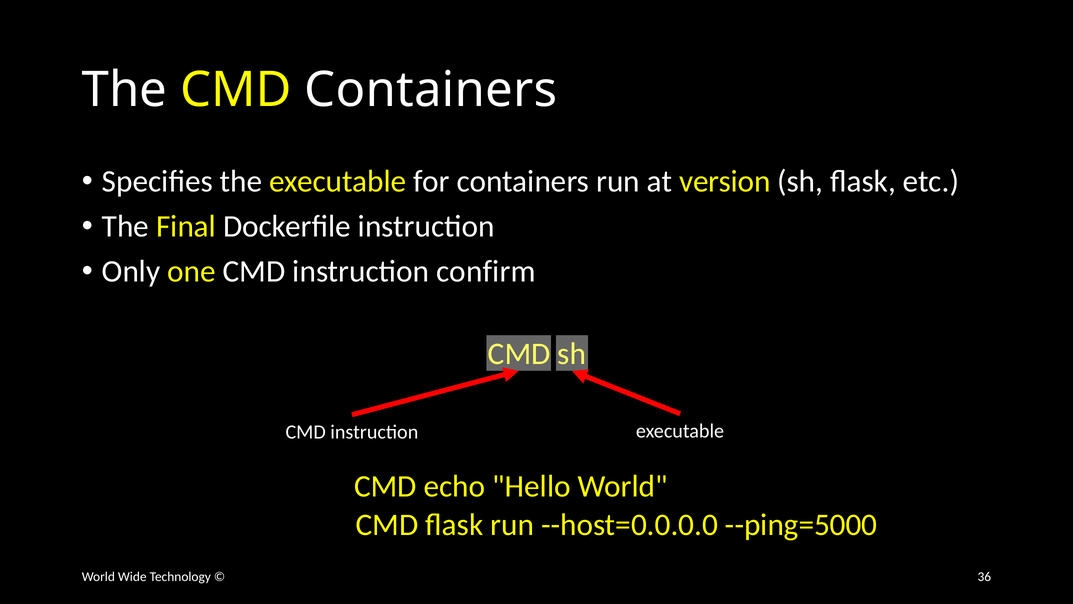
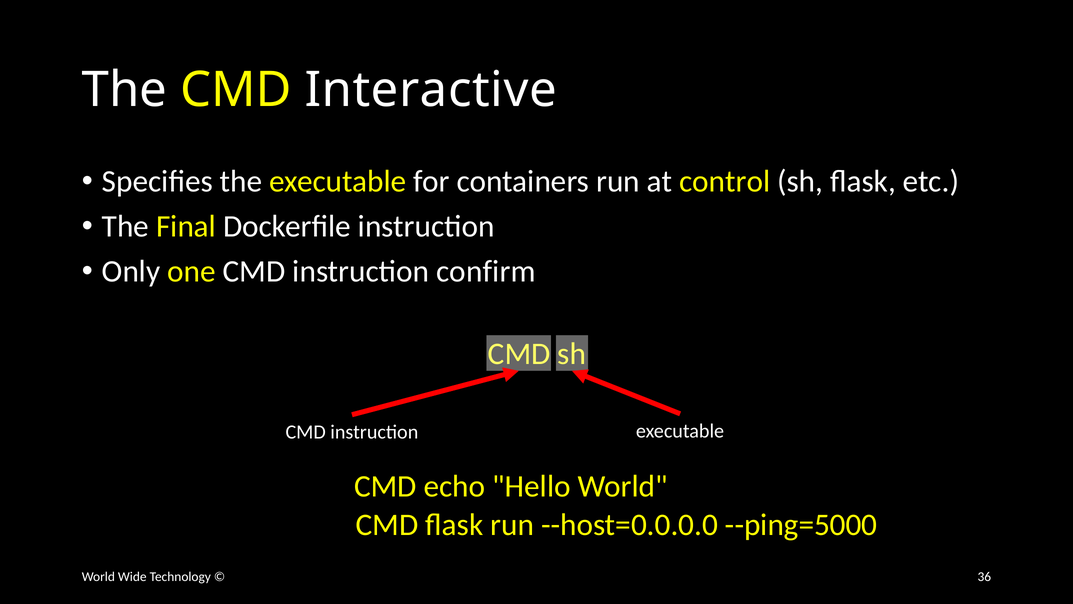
CMD Containers: Containers -> Interactive
version: version -> control
